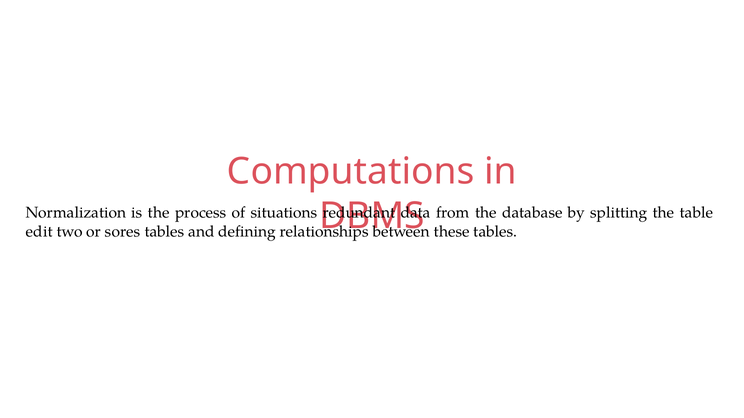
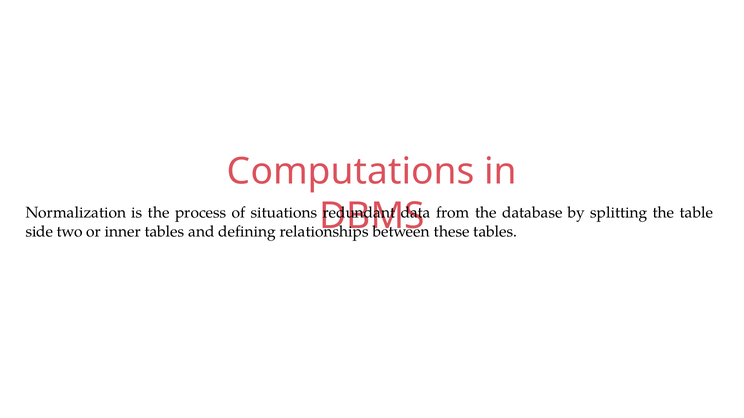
edit: edit -> side
sores: sores -> inner
